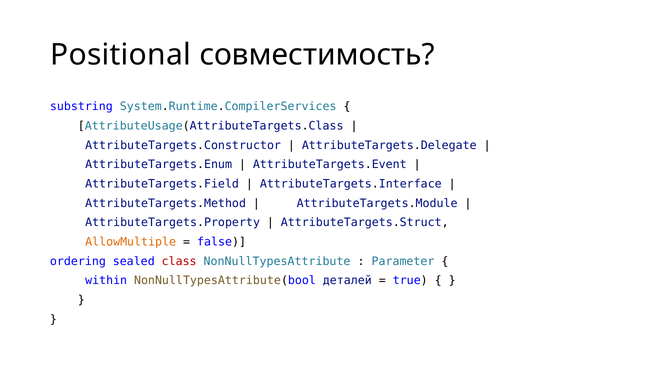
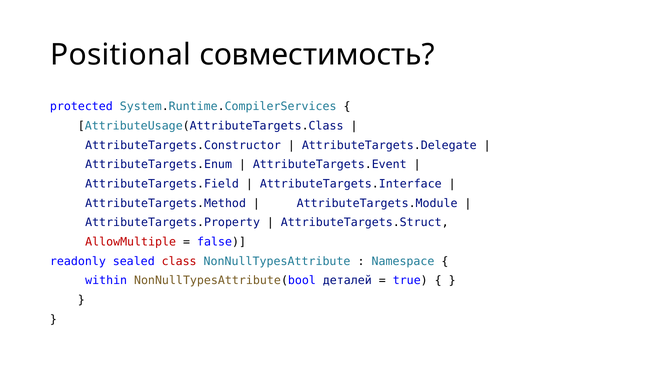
substring: substring -> protected
AllowMultiple colour: orange -> red
ordering: ordering -> readonly
Parameter: Parameter -> Namespace
